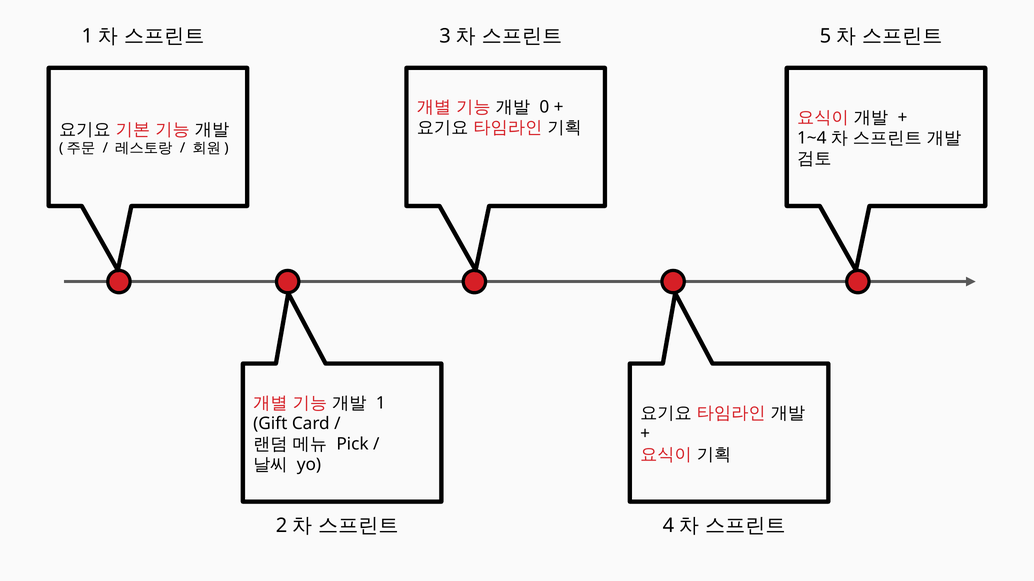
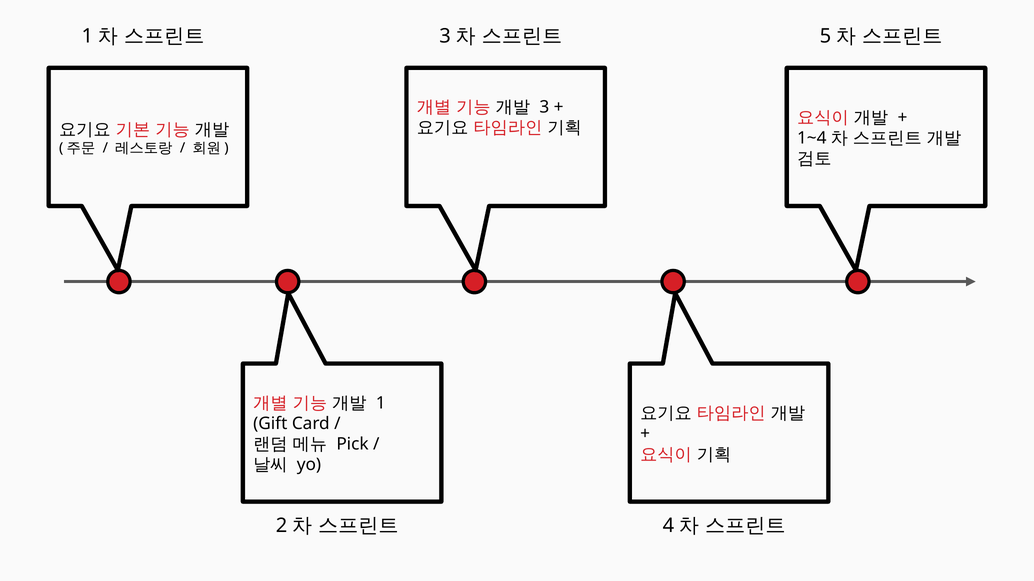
0: 0 -> 3
